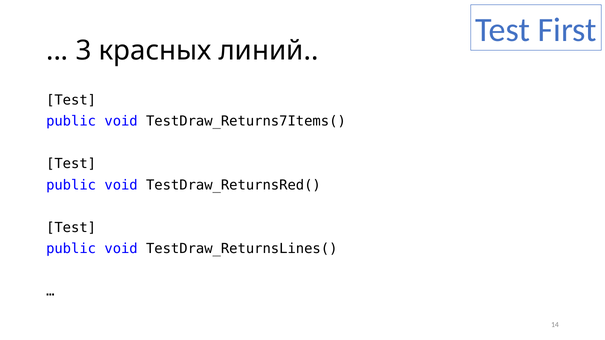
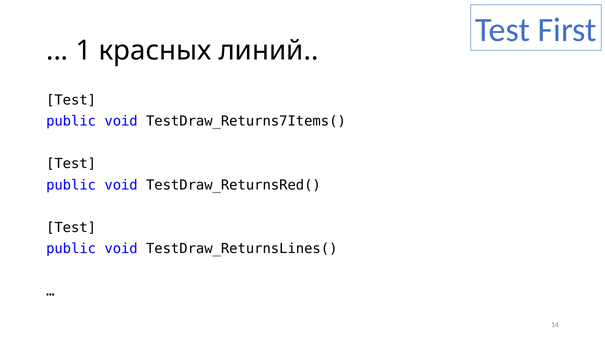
3: 3 -> 1
